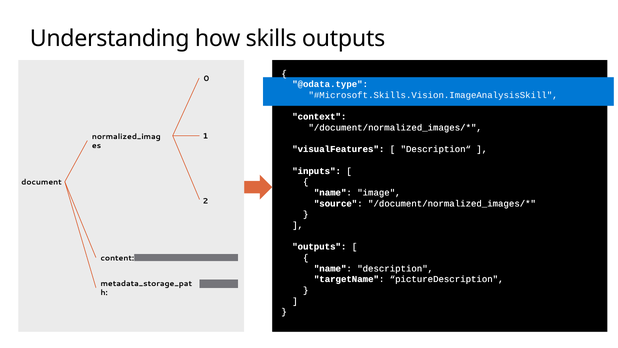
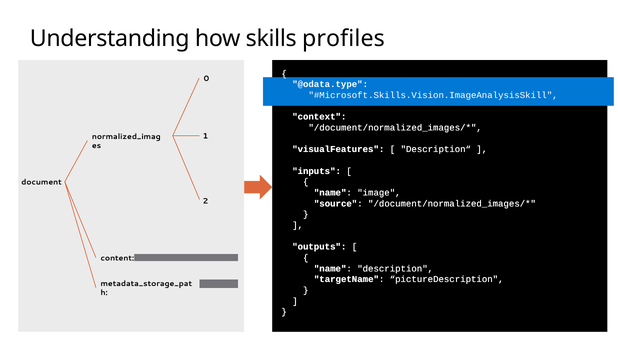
skills outputs: outputs -> profiles
